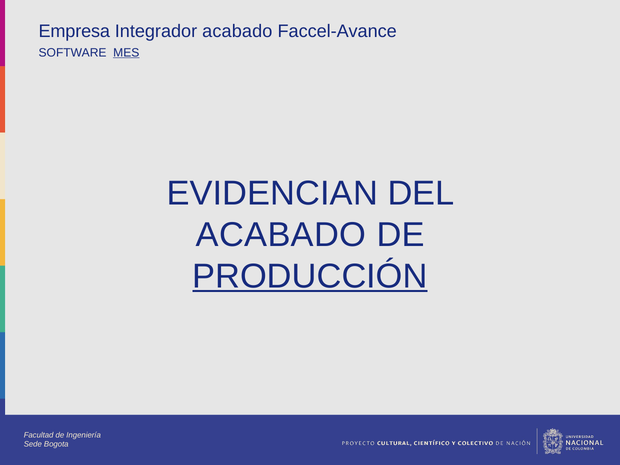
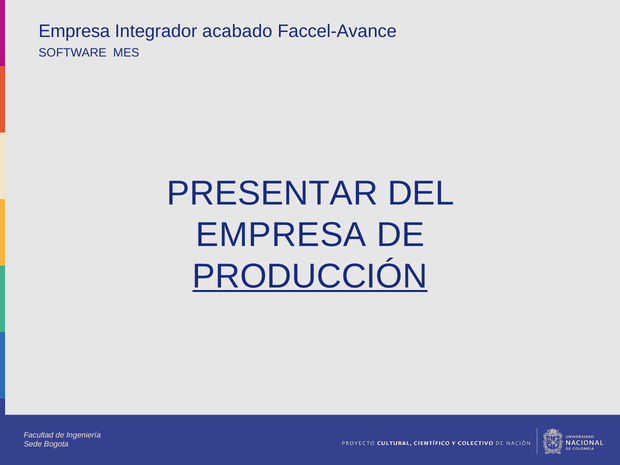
MES underline: present -> none
EVIDENCIAN: EVIDENCIAN -> PRESENTAR
ACABADO at (281, 235): ACABADO -> EMPRESA
